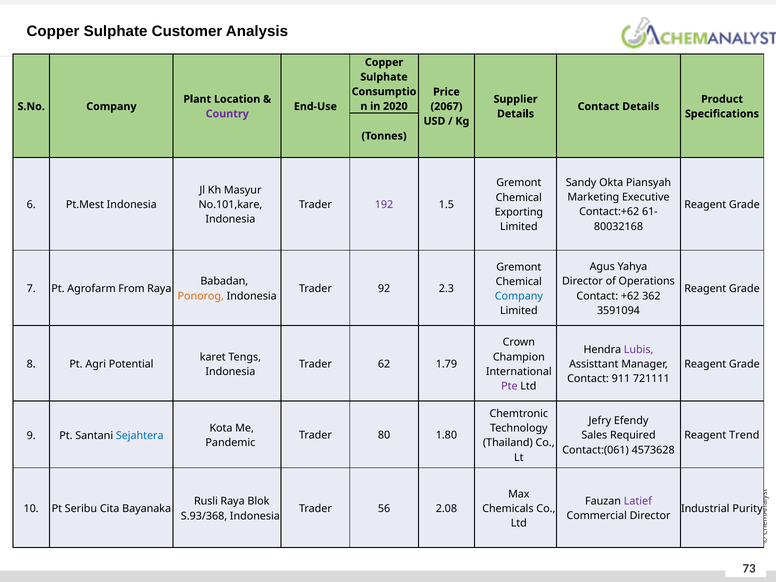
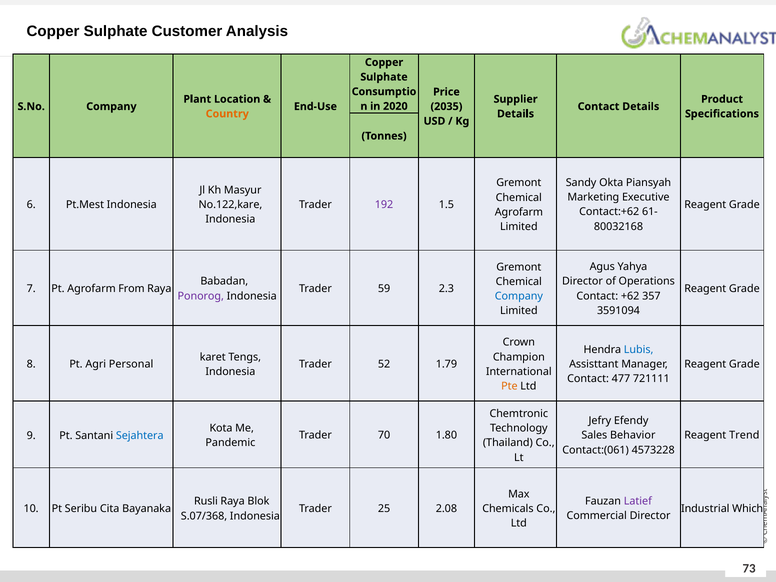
2067: 2067 -> 2035
Country colour: purple -> orange
No.101,kare: No.101,kare -> No.122,kare
Exporting at (519, 212): Exporting -> Agrofarm
92: 92 -> 59
Ponorog colour: orange -> purple
362: 362 -> 357
Lubis colour: purple -> blue
62: 62 -> 52
Potential: Potential -> Personal
911: 911 -> 477
Pte colour: purple -> orange
80: 80 -> 70
Required: Required -> Behavior
4573628: 4573628 -> 4573228
56: 56 -> 25
Purity: Purity -> Which
S.93/368: S.93/368 -> S.07/368
